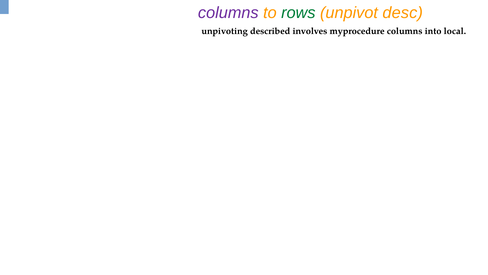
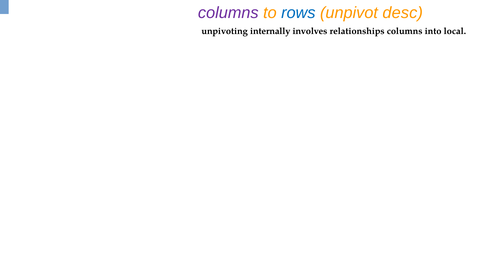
rows colour: green -> blue
described: described -> internally
myprocedure: myprocedure -> relationships
